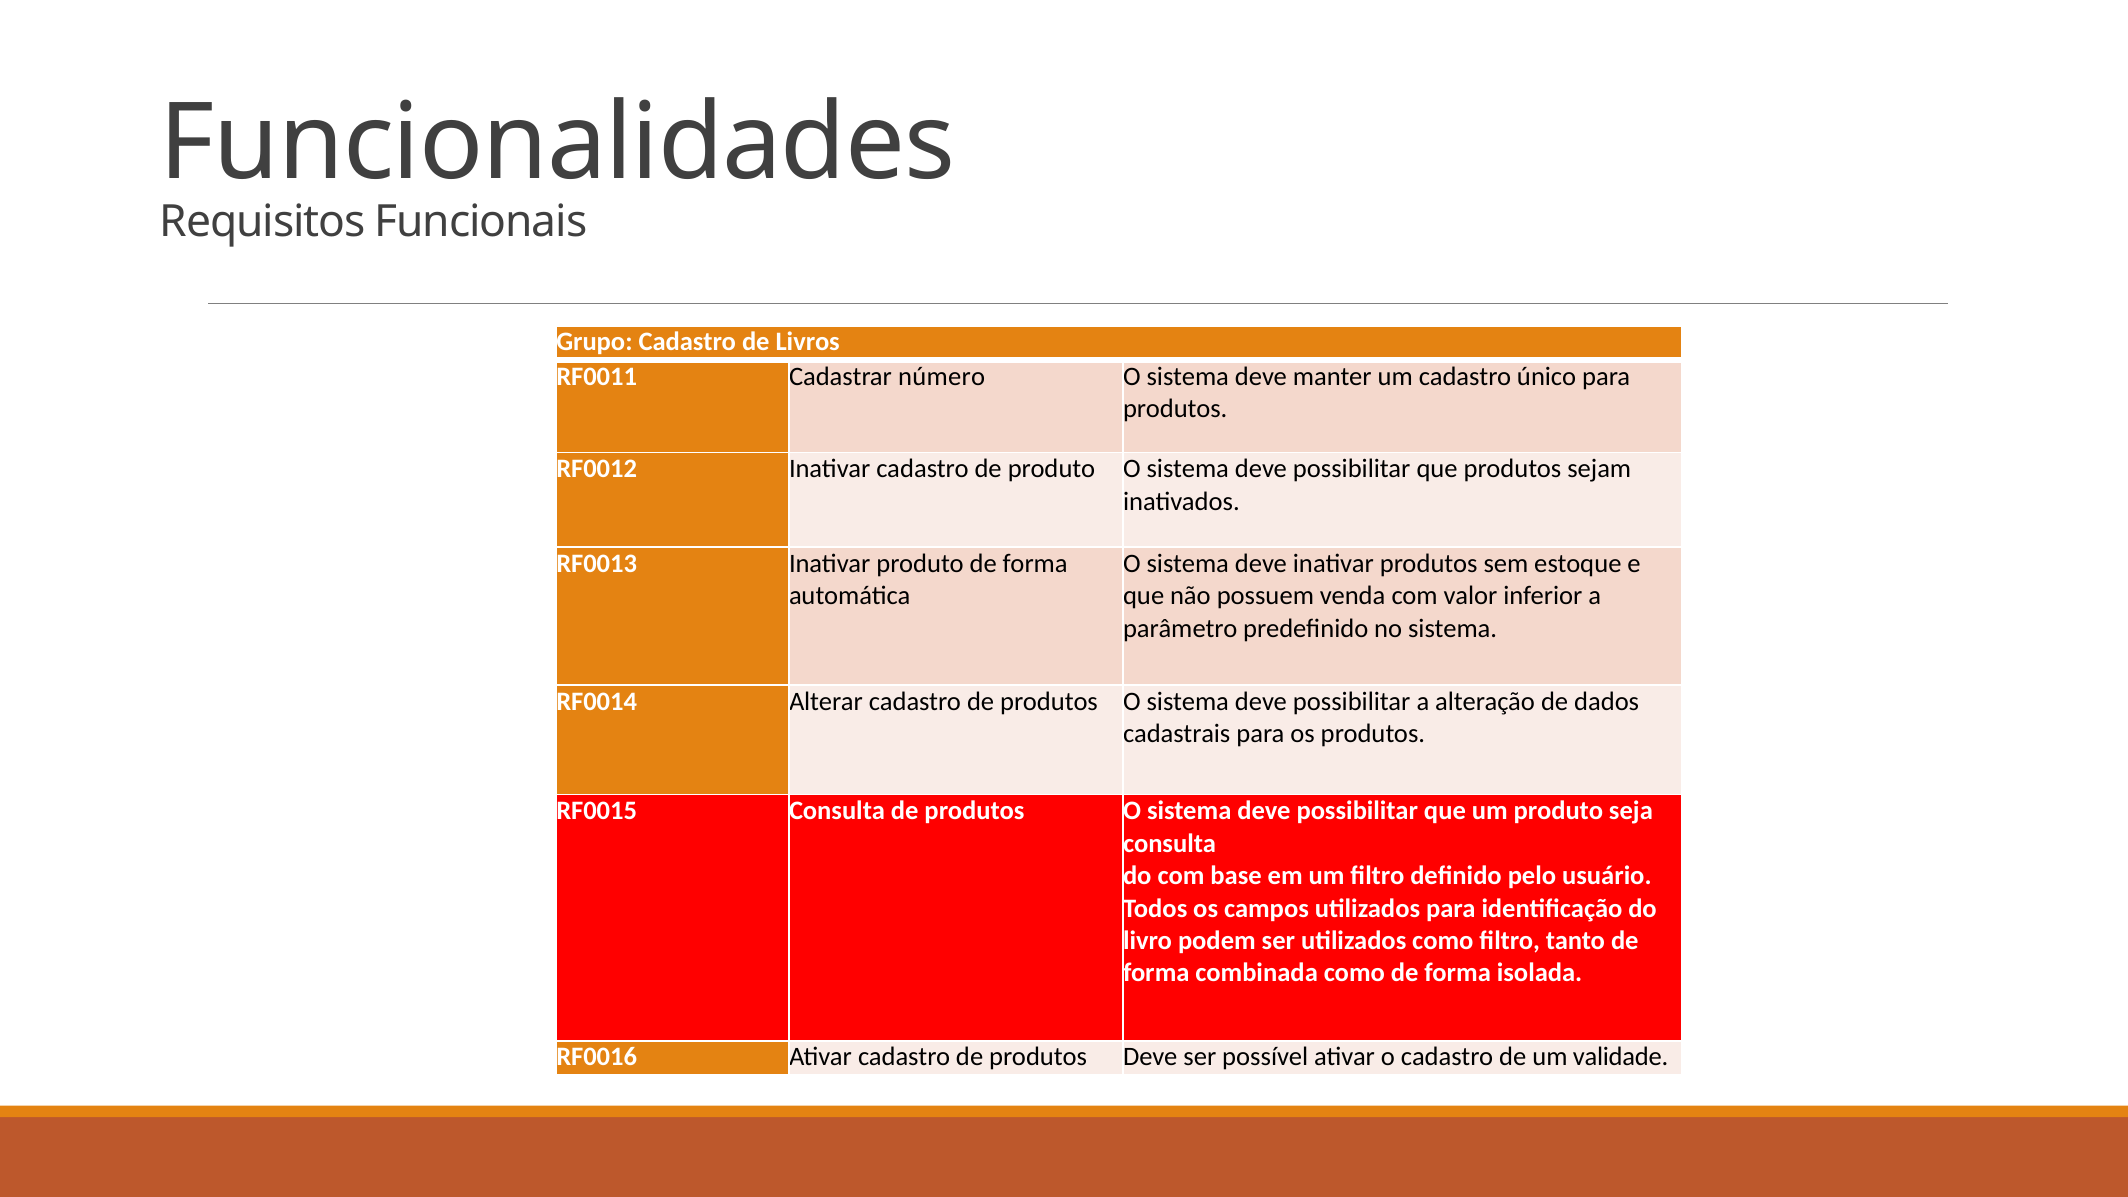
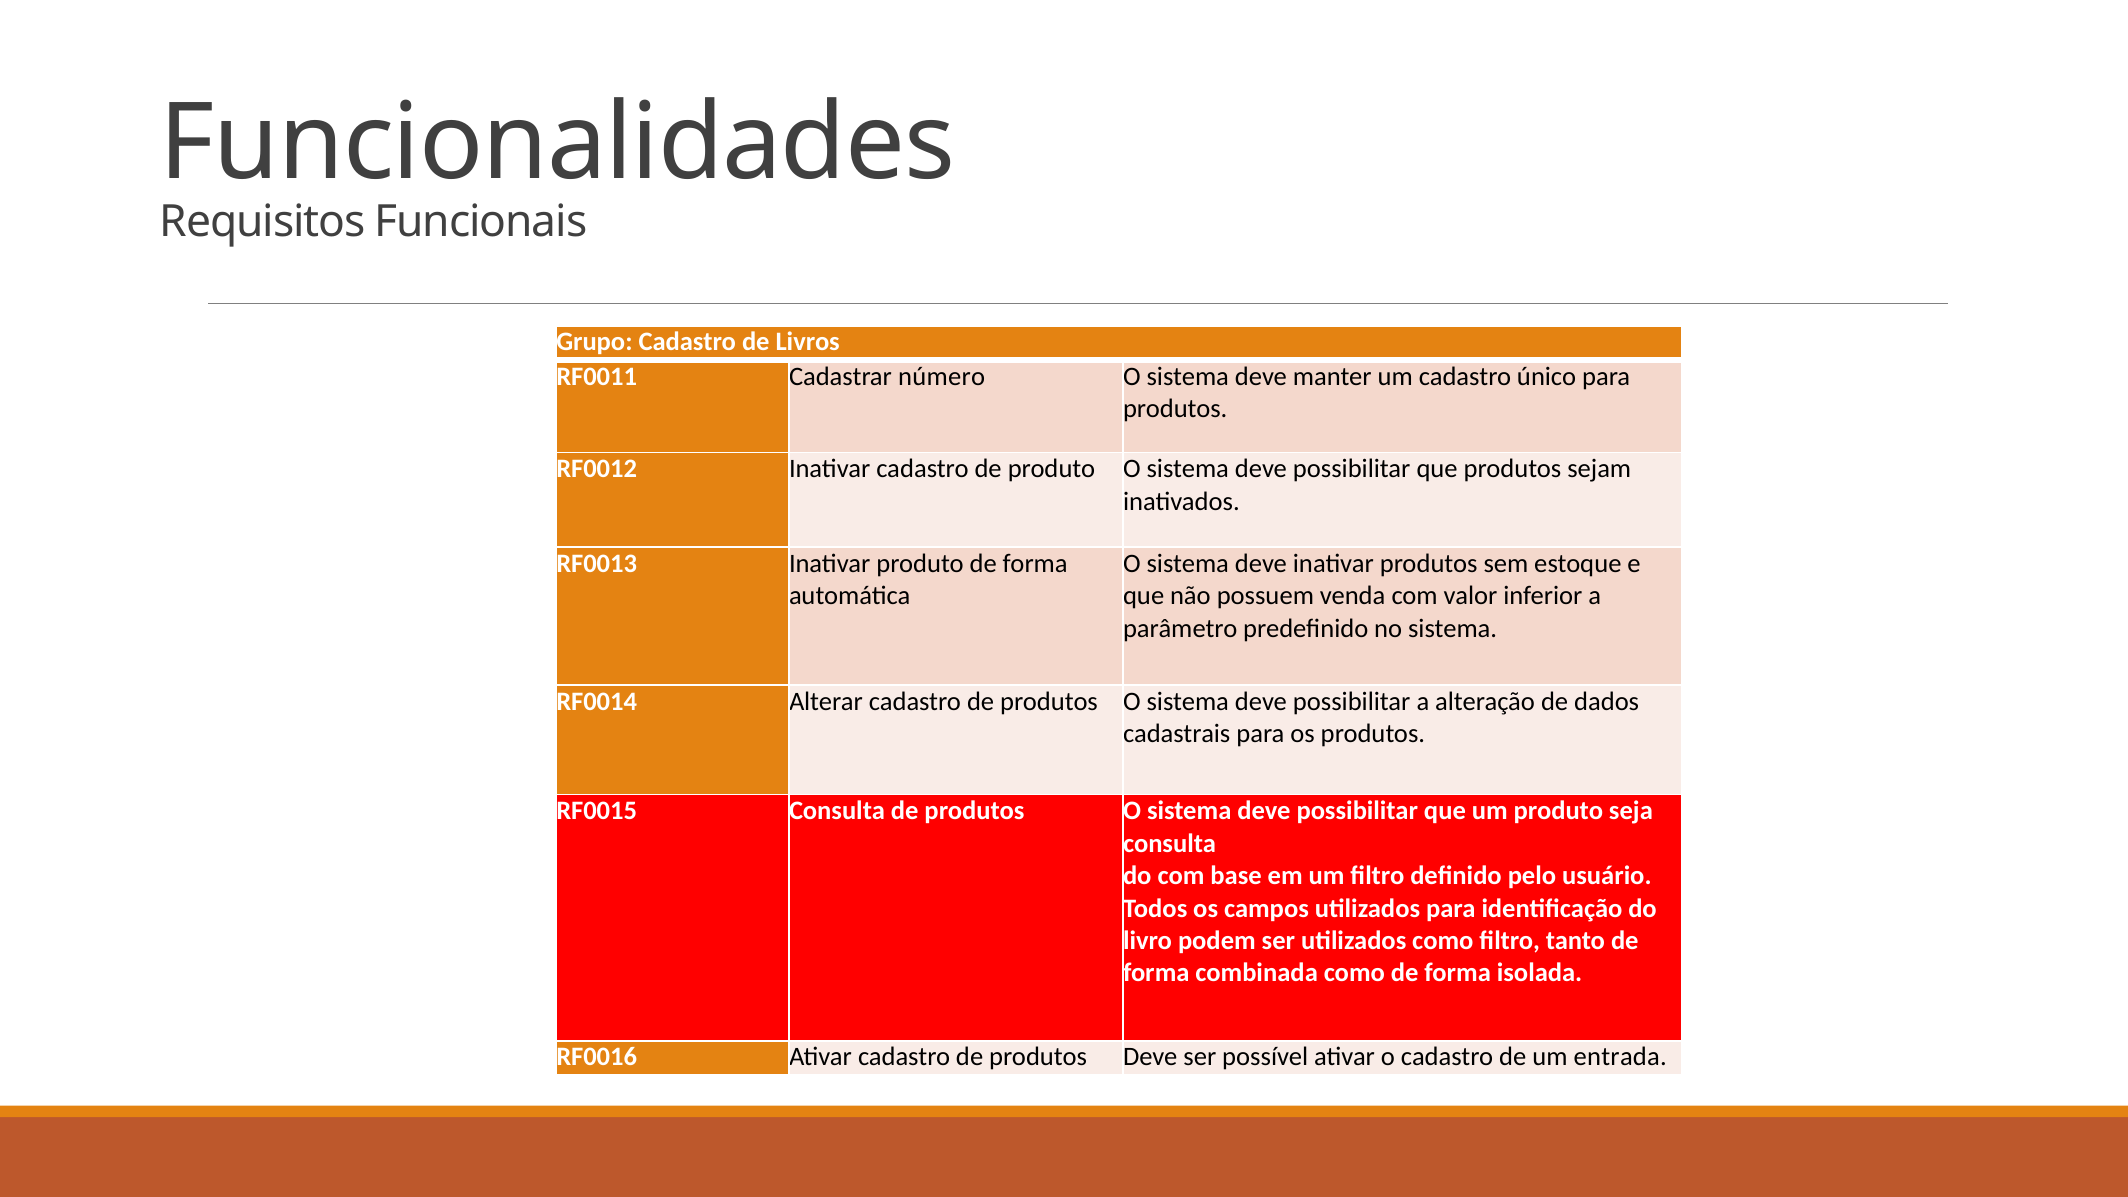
validade: validade -> entrada
